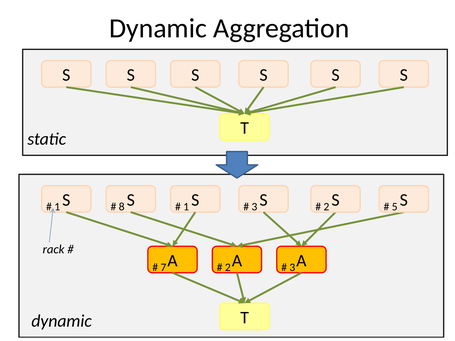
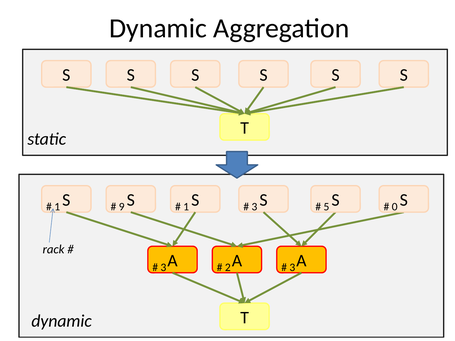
8: 8 -> 9
2 at (326, 207): 2 -> 5
5: 5 -> 0
7 at (163, 268): 7 -> 3
